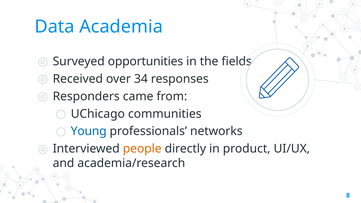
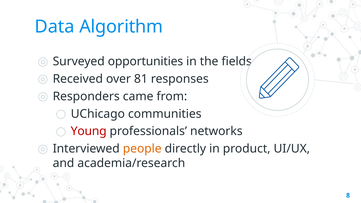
Academia: Academia -> Algorithm
34: 34 -> 81
Young colour: blue -> red
